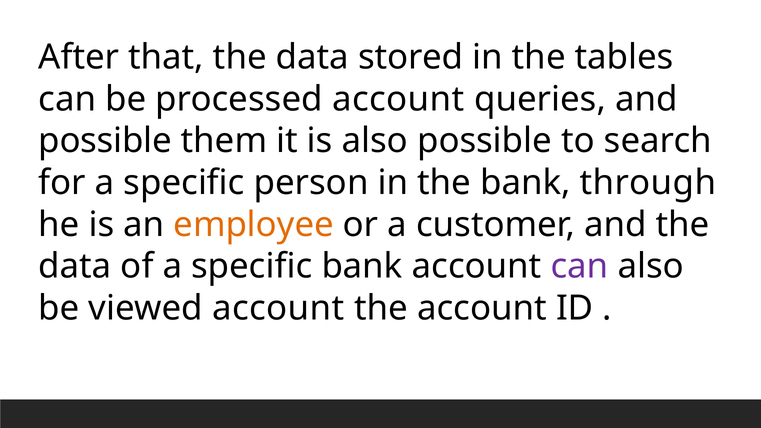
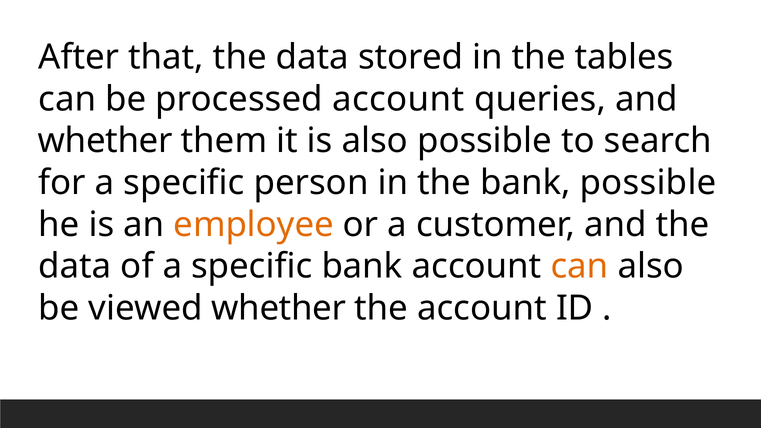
possible at (105, 141): possible -> whether
bank through: through -> possible
can at (580, 266) colour: purple -> orange
viewed account: account -> whether
